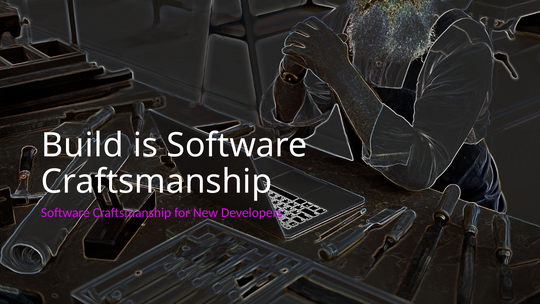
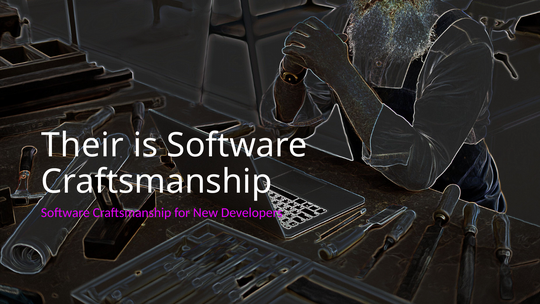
Build: Build -> Their
